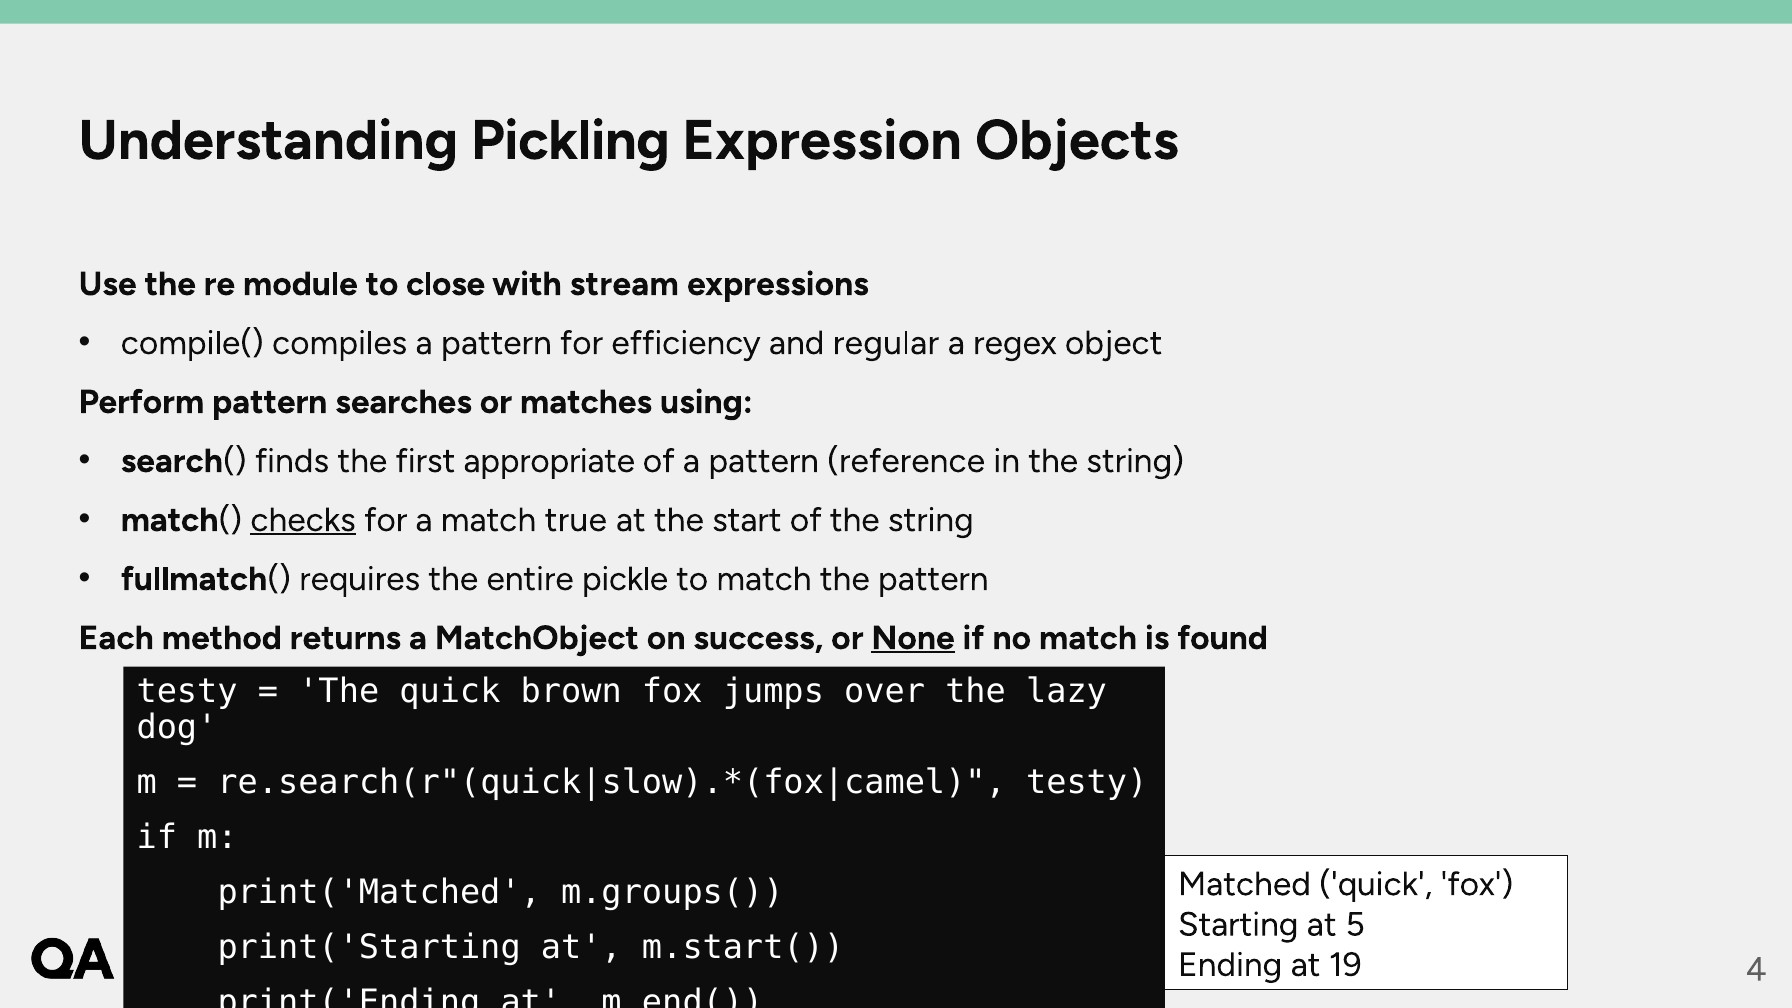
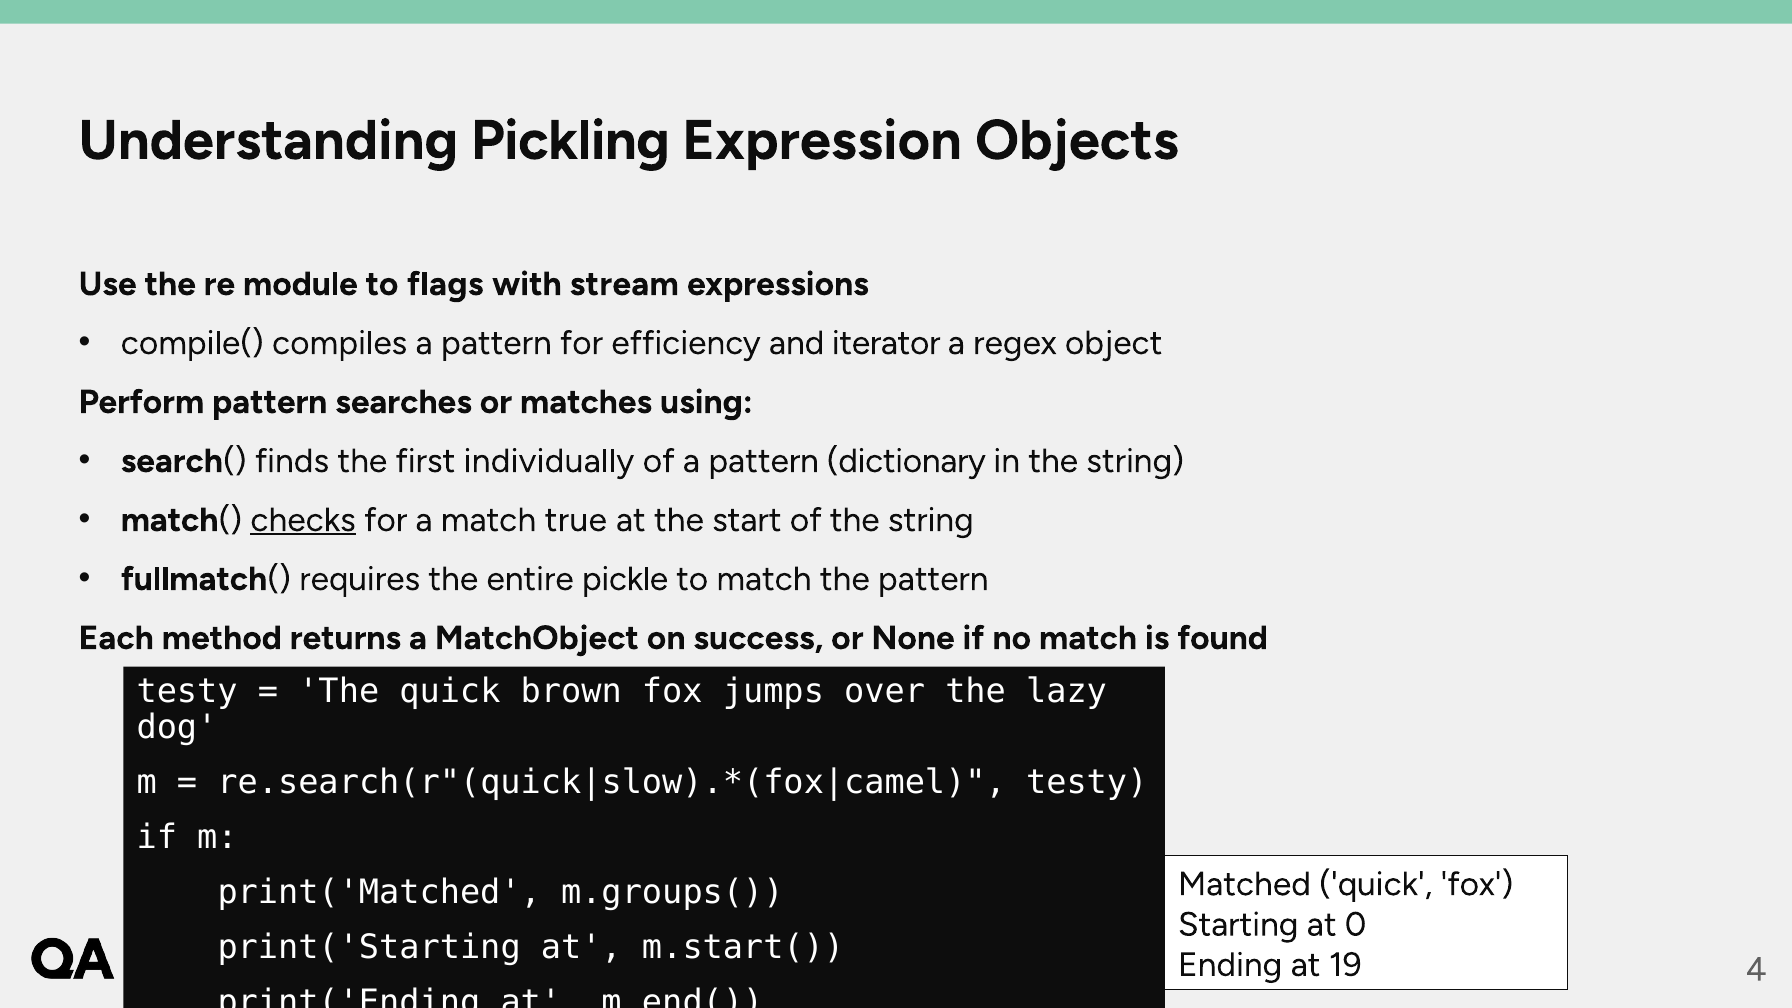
close: close -> flags
regular: regular -> iterator
appropriate: appropriate -> individually
reference: reference -> dictionary
None underline: present -> none
5: 5 -> 0
